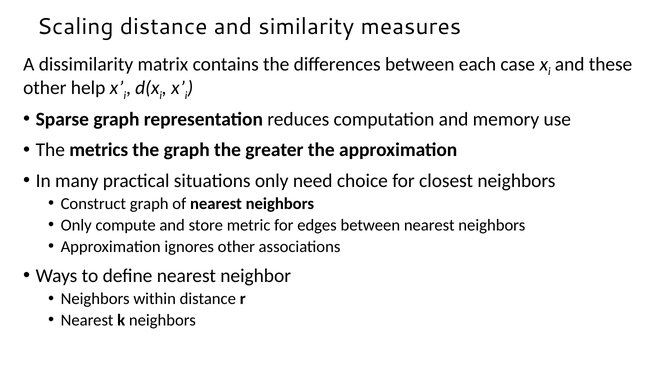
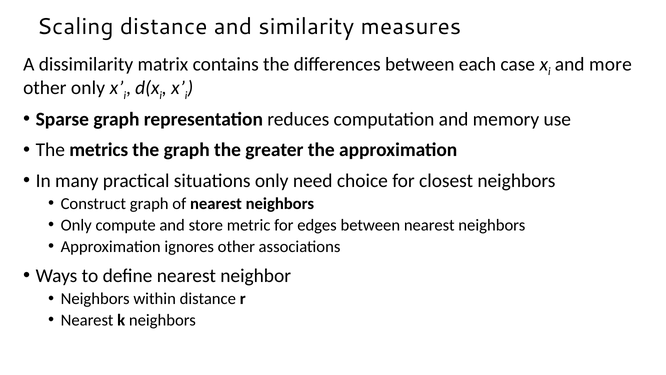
these: these -> more
other help: help -> only
